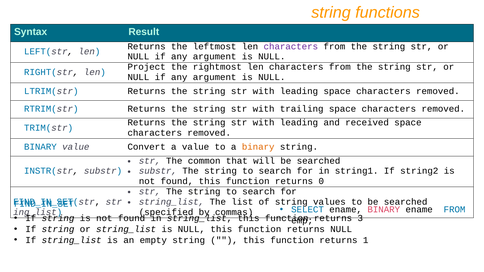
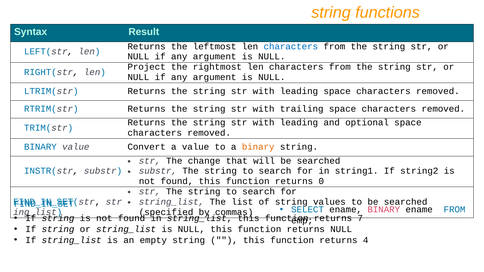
characters at (291, 46) colour: purple -> blue
received: received -> optional
common: common -> change
3: 3 -> 7
1: 1 -> 4
